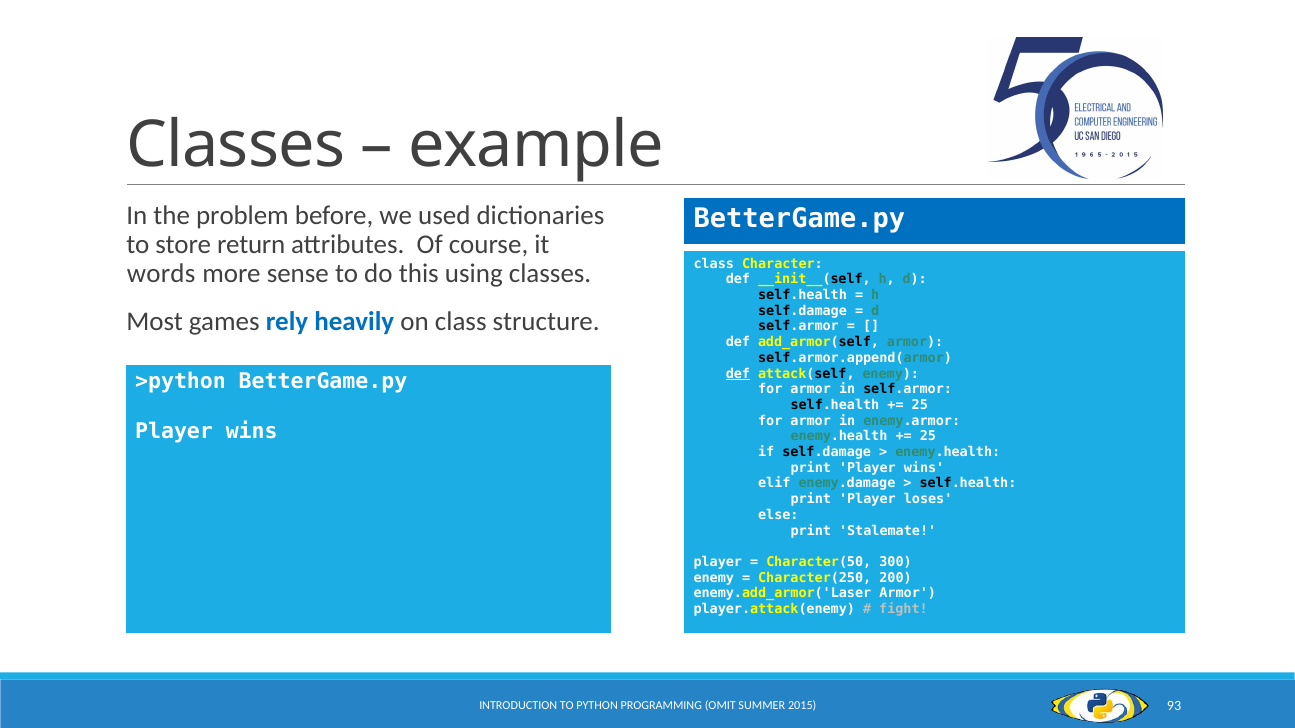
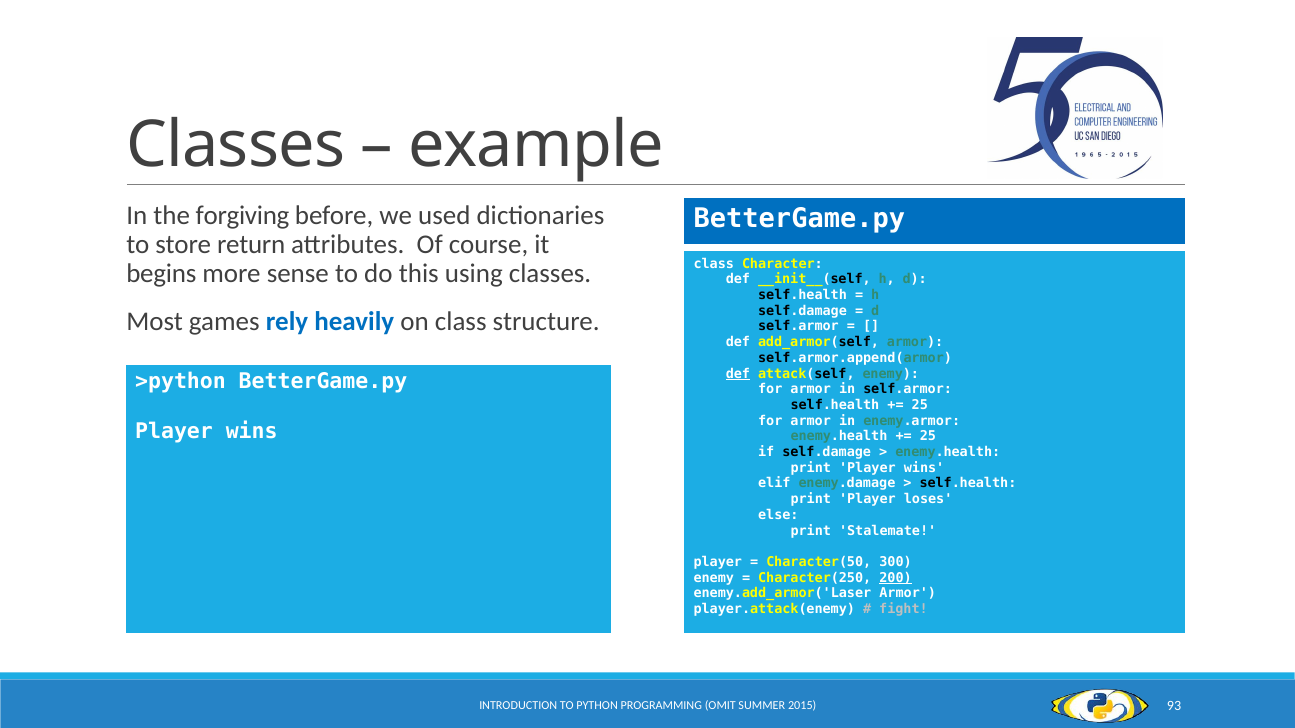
problem: problem -> forgiving
words: words -> begins
200 underline: none -> present
